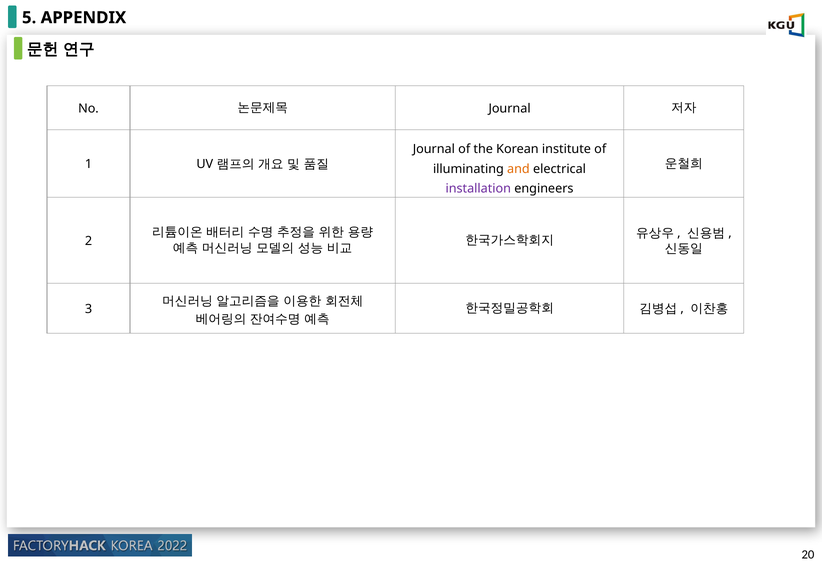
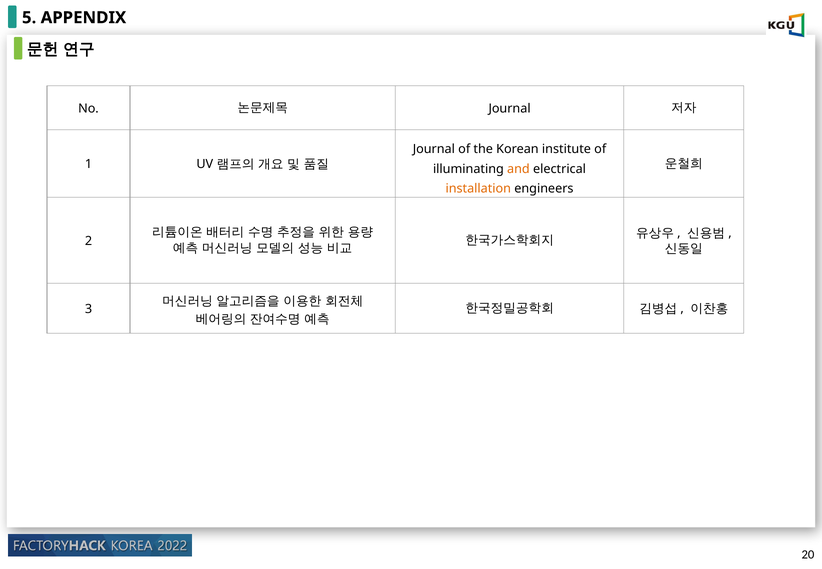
installation colour: purple -> orange
